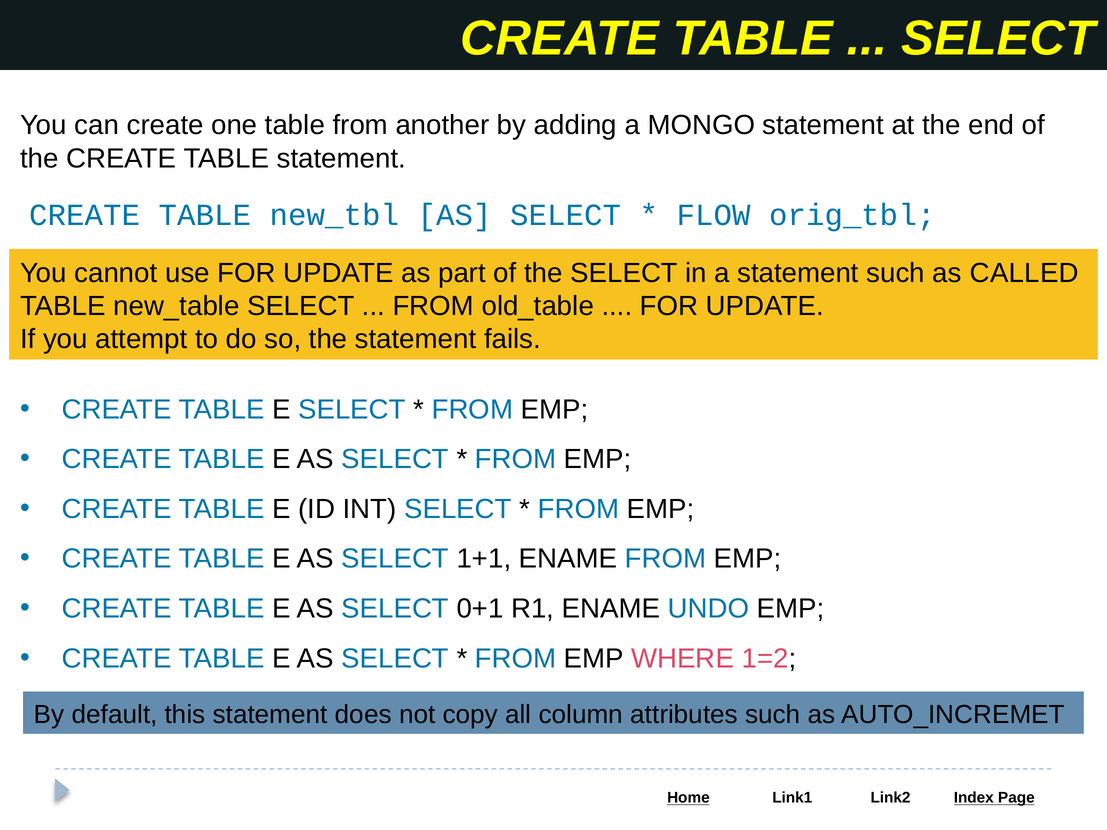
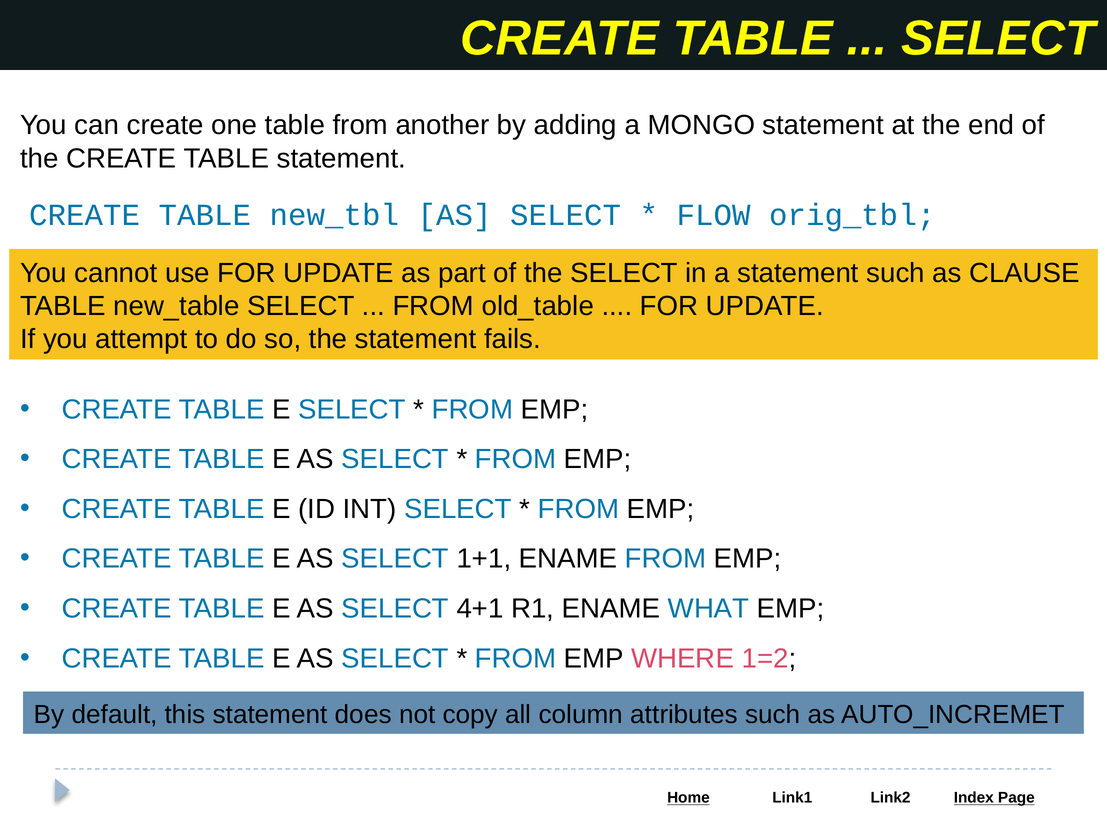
CALLED: CALLED -> CLAUSE
0+1: 0+1 -> 4+1
UNDO: UNDO -> WHAT
